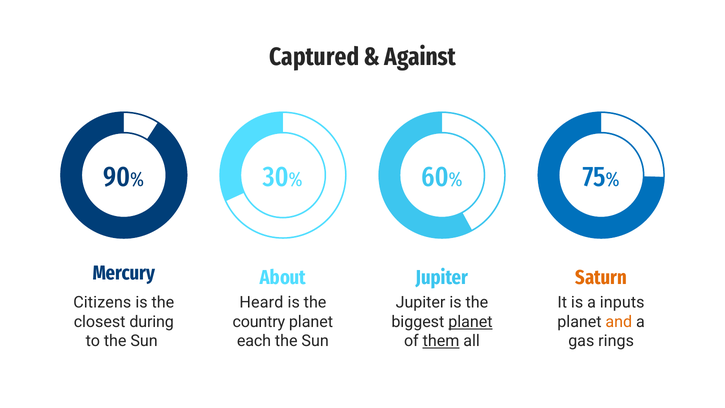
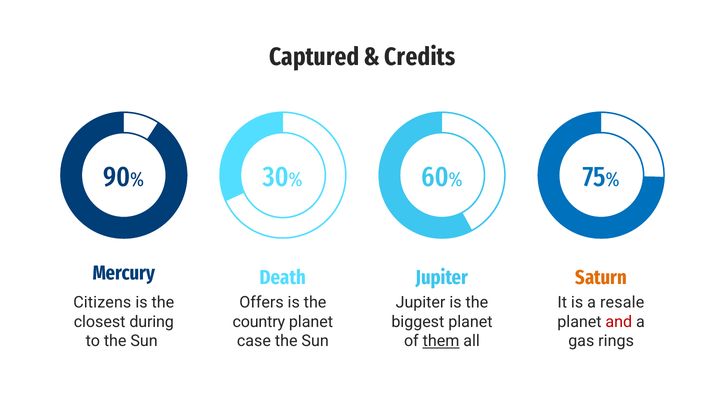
Against: Against -> Credits
About: About -> Death
Heard: Heard -> Offers
inputs: inputs -> resale
planet at (470, 322) underline: present -> none
and colour: orange -> red
each: each -> case
